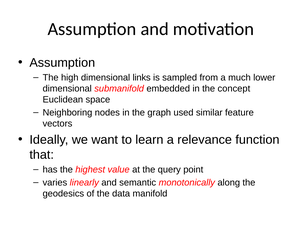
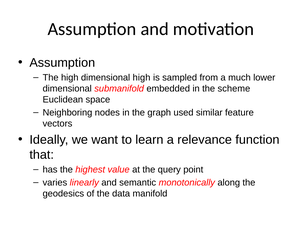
dimensional links: links -> high
concept: concept -> scheme
